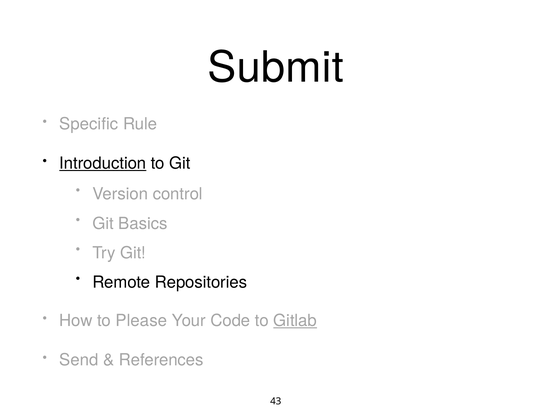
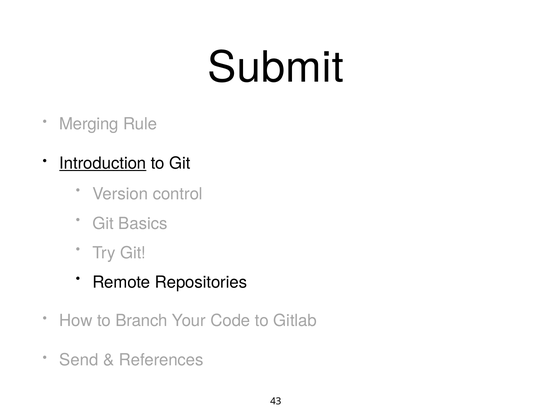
Specific: Specific -> Merging
Please: Please -> Branch
Gitlab underline: present -> none
